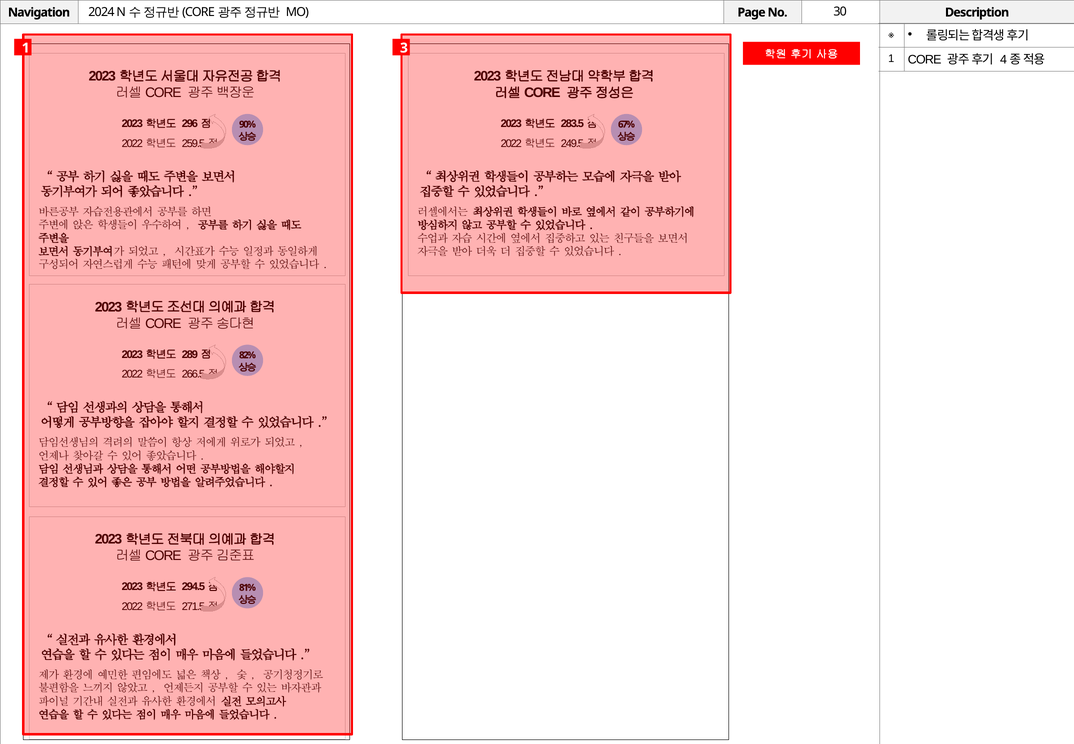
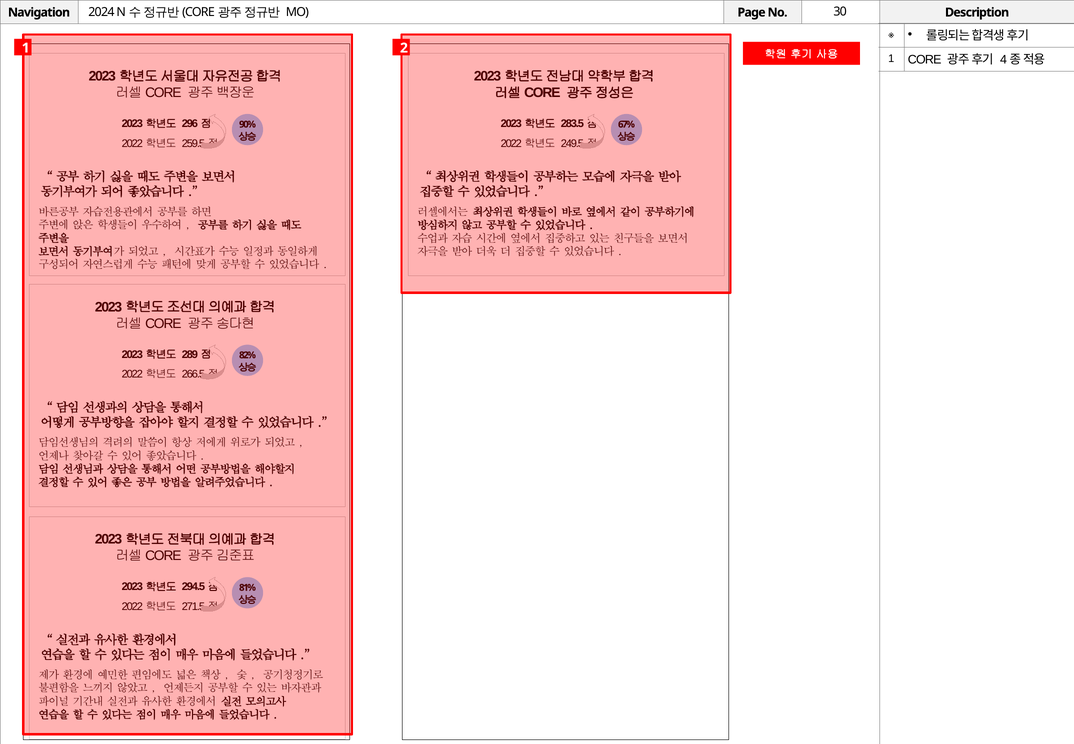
3: 3 -> 2
